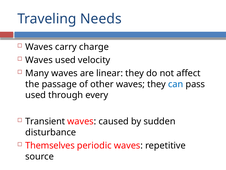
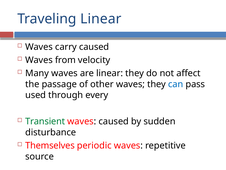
Traveling Needs: Needs -> Linear
carry charge: charge -> caused
Waves used: used -> from
Transient colour: black -> green
